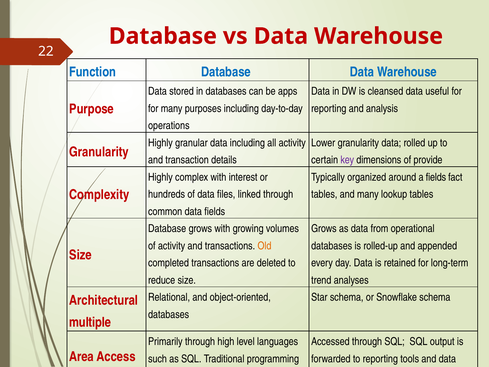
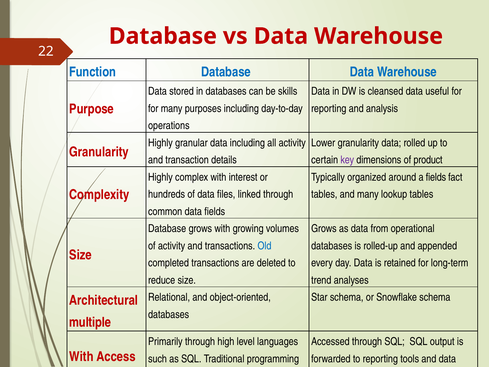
apps: apps -> skills
provide: provide -> product
Old colour: orange -> blue
Area at (81, 357): Area -> With
